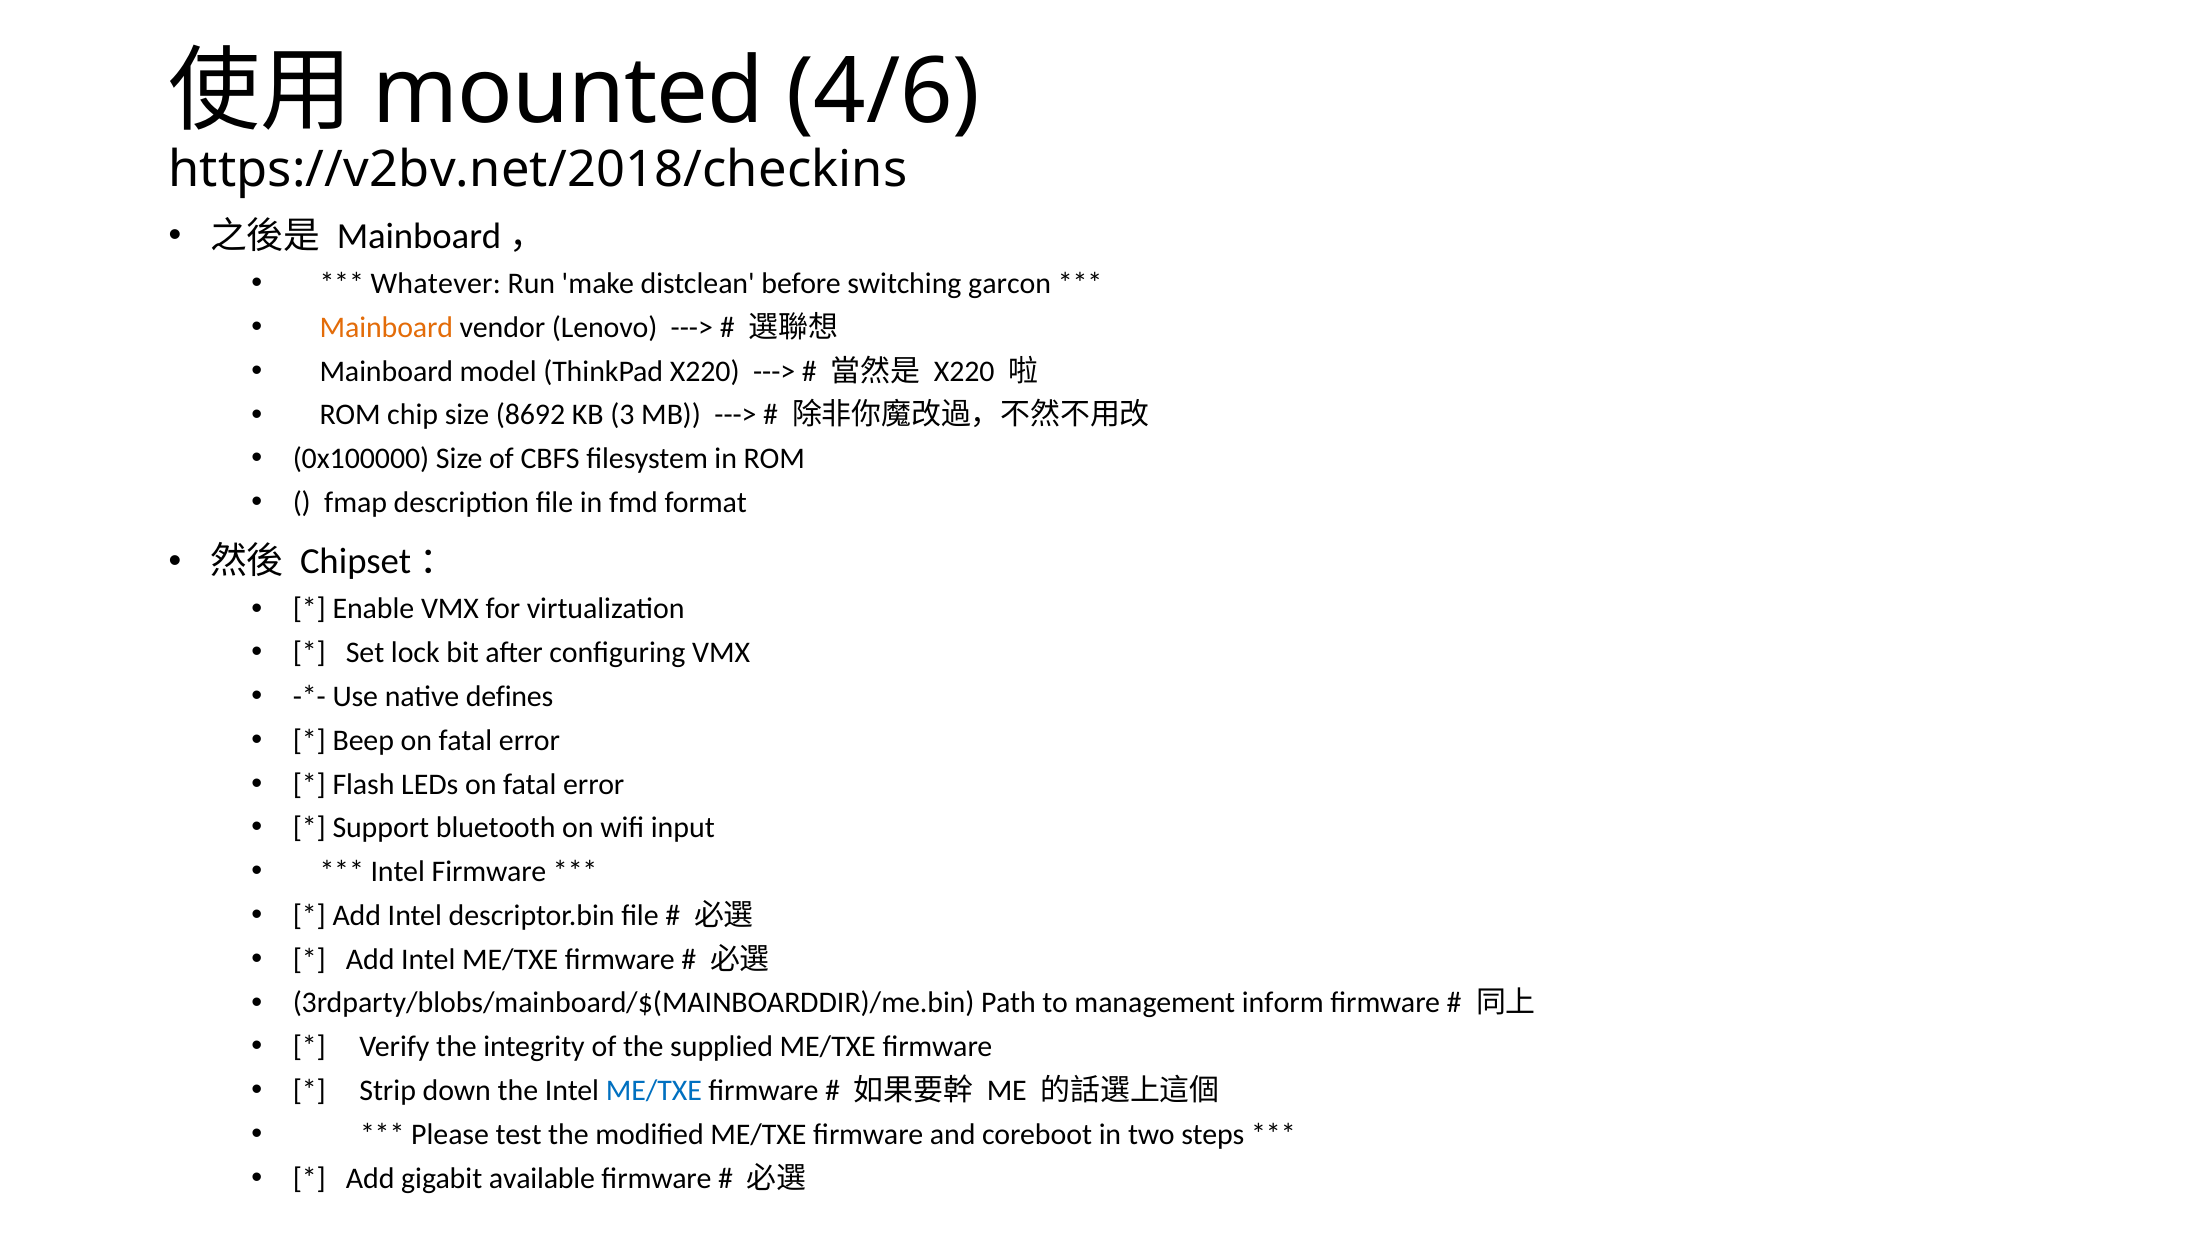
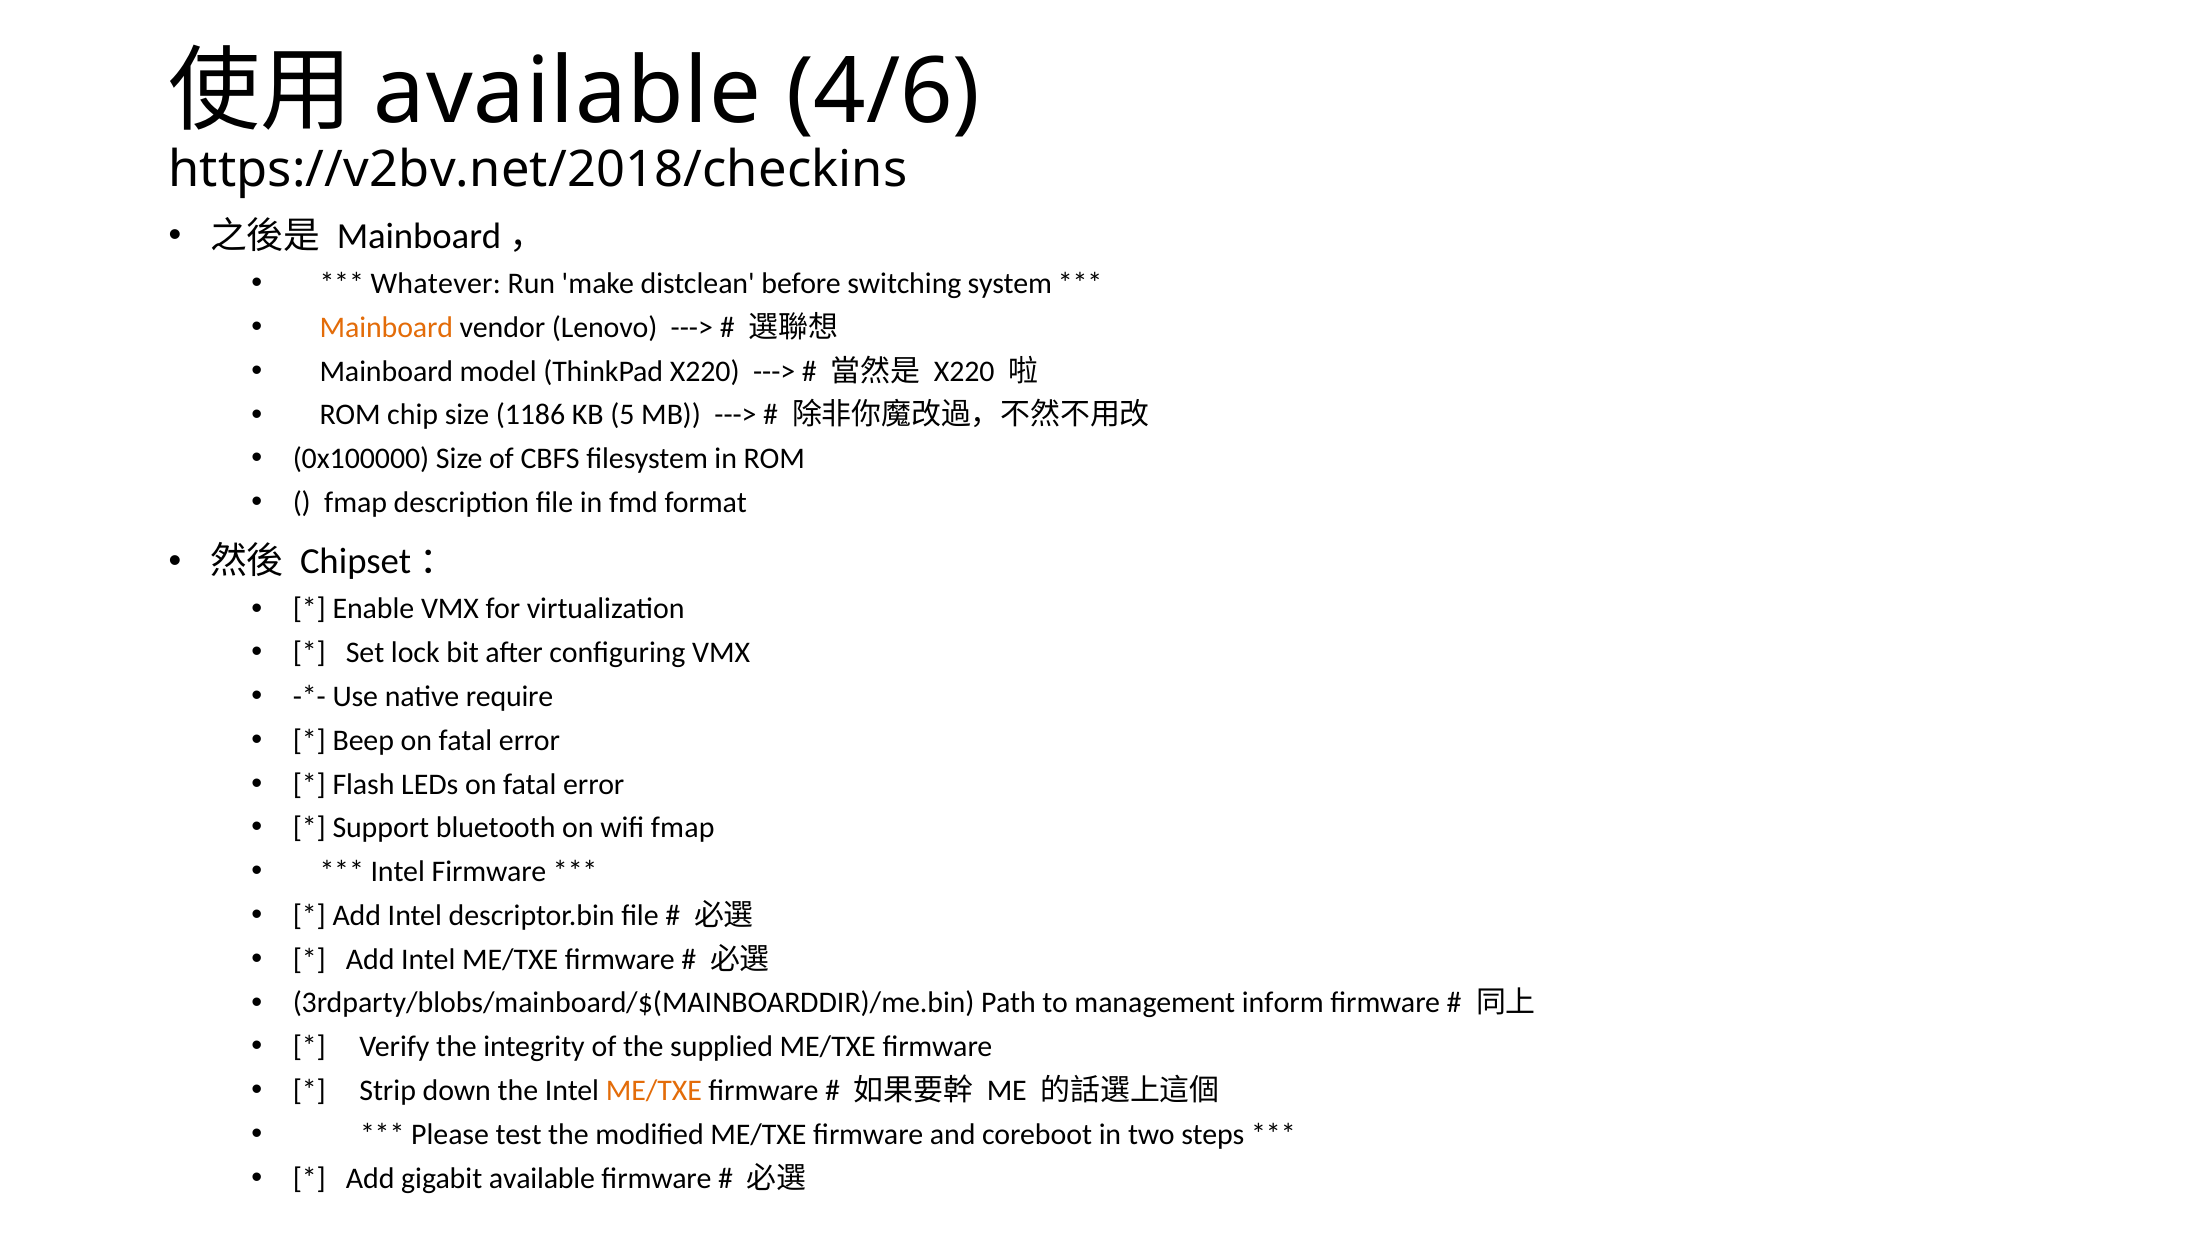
mounted at (568, 92): mounted -> available
garcon: garcon -> system
8692: 8692 -> 1186
3: 3 -> 5
defines: defines -> require
wifi input: input -> fmap
ME/TXE at (654, 1091) colour: blue -> orange
